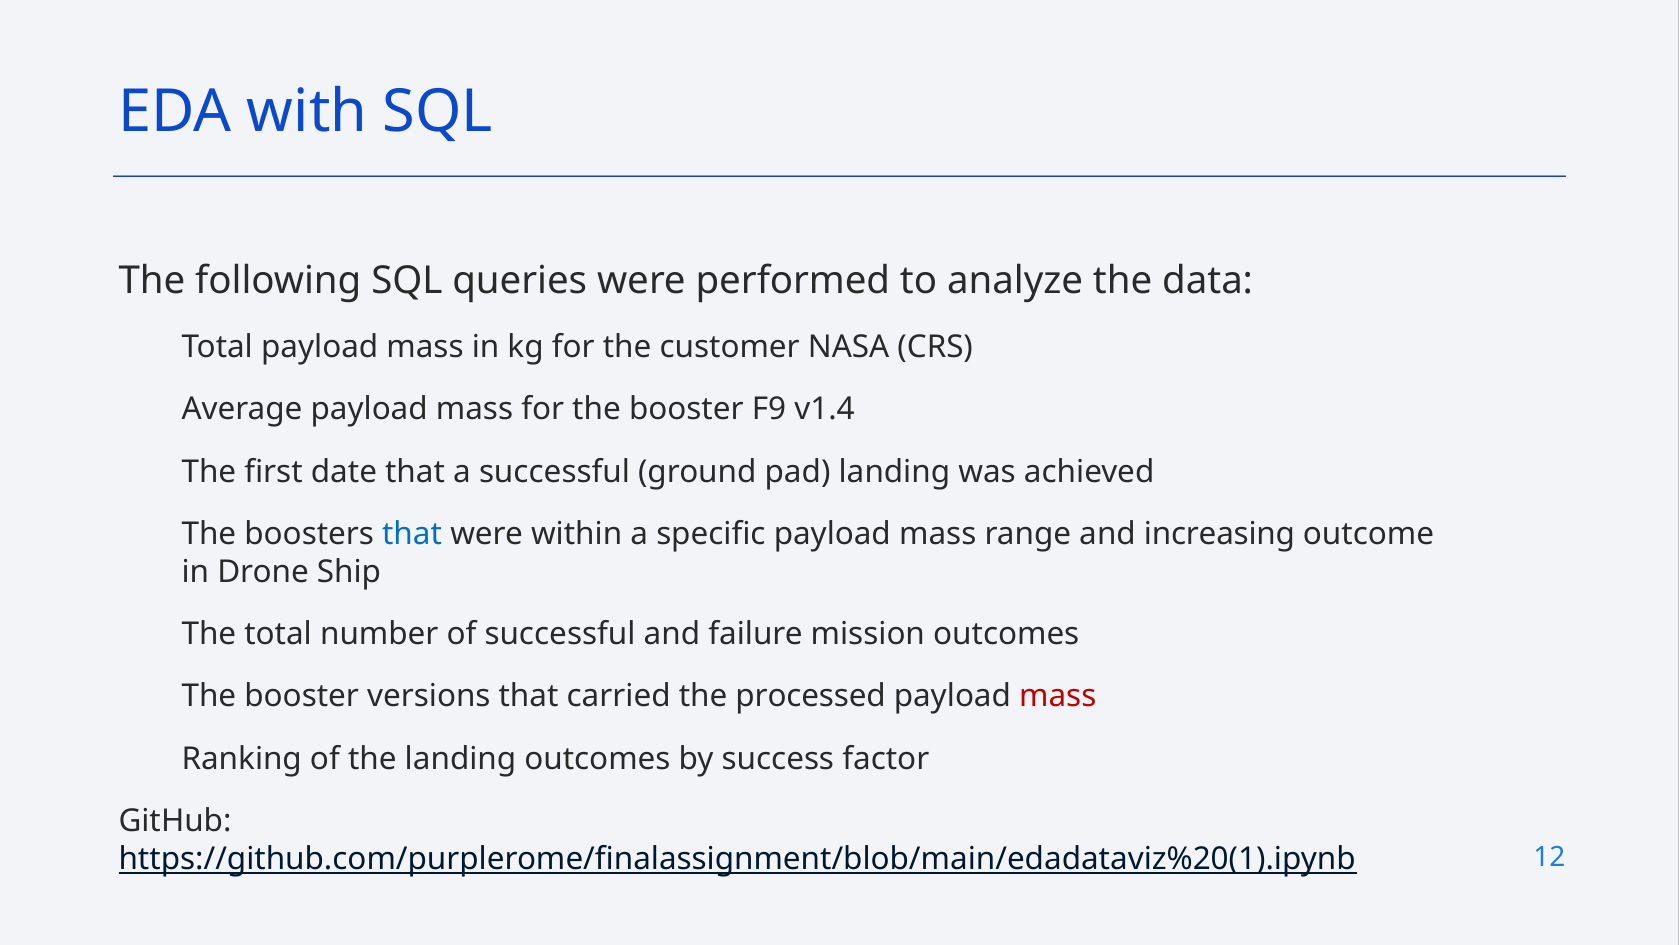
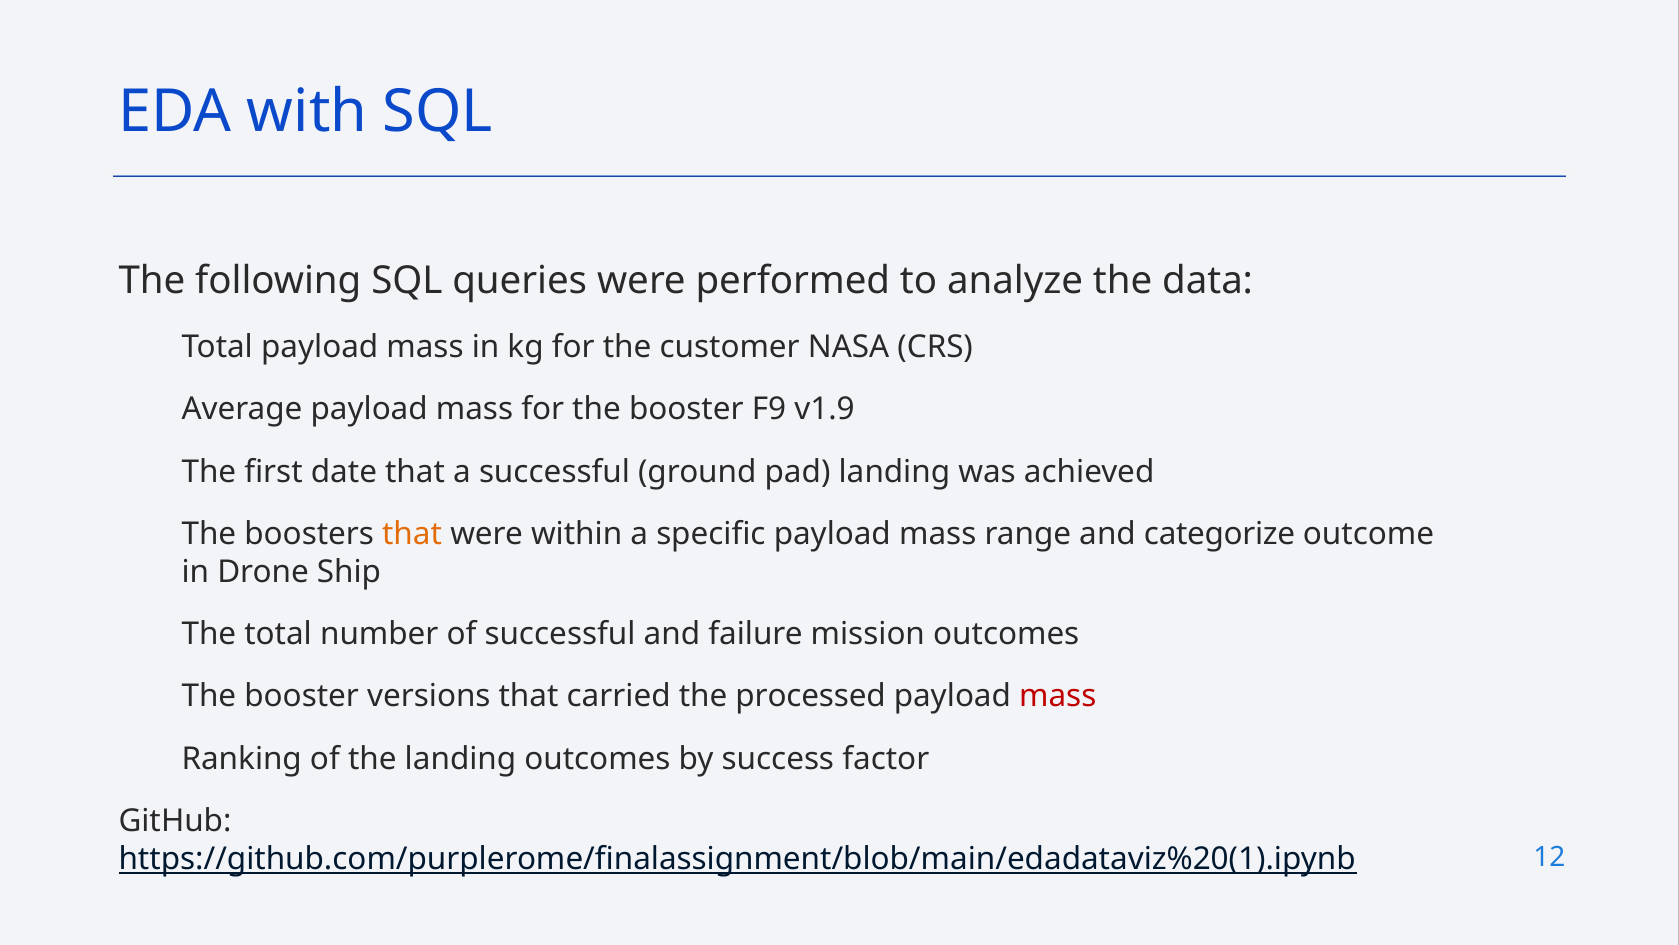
v1.4: v1.4 -> v1.9
that at (412, 534) colour: blue -> orange
increasing: increasing -> categorize
